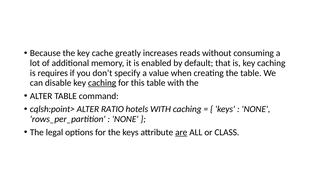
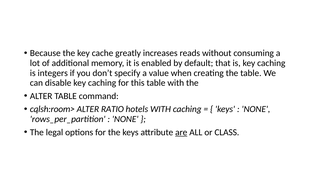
requires: requires -> integers
caching at (102, 83) underline: present -> none
cqlsh:point>: cqlsh:point> -> cqlsh:room>
